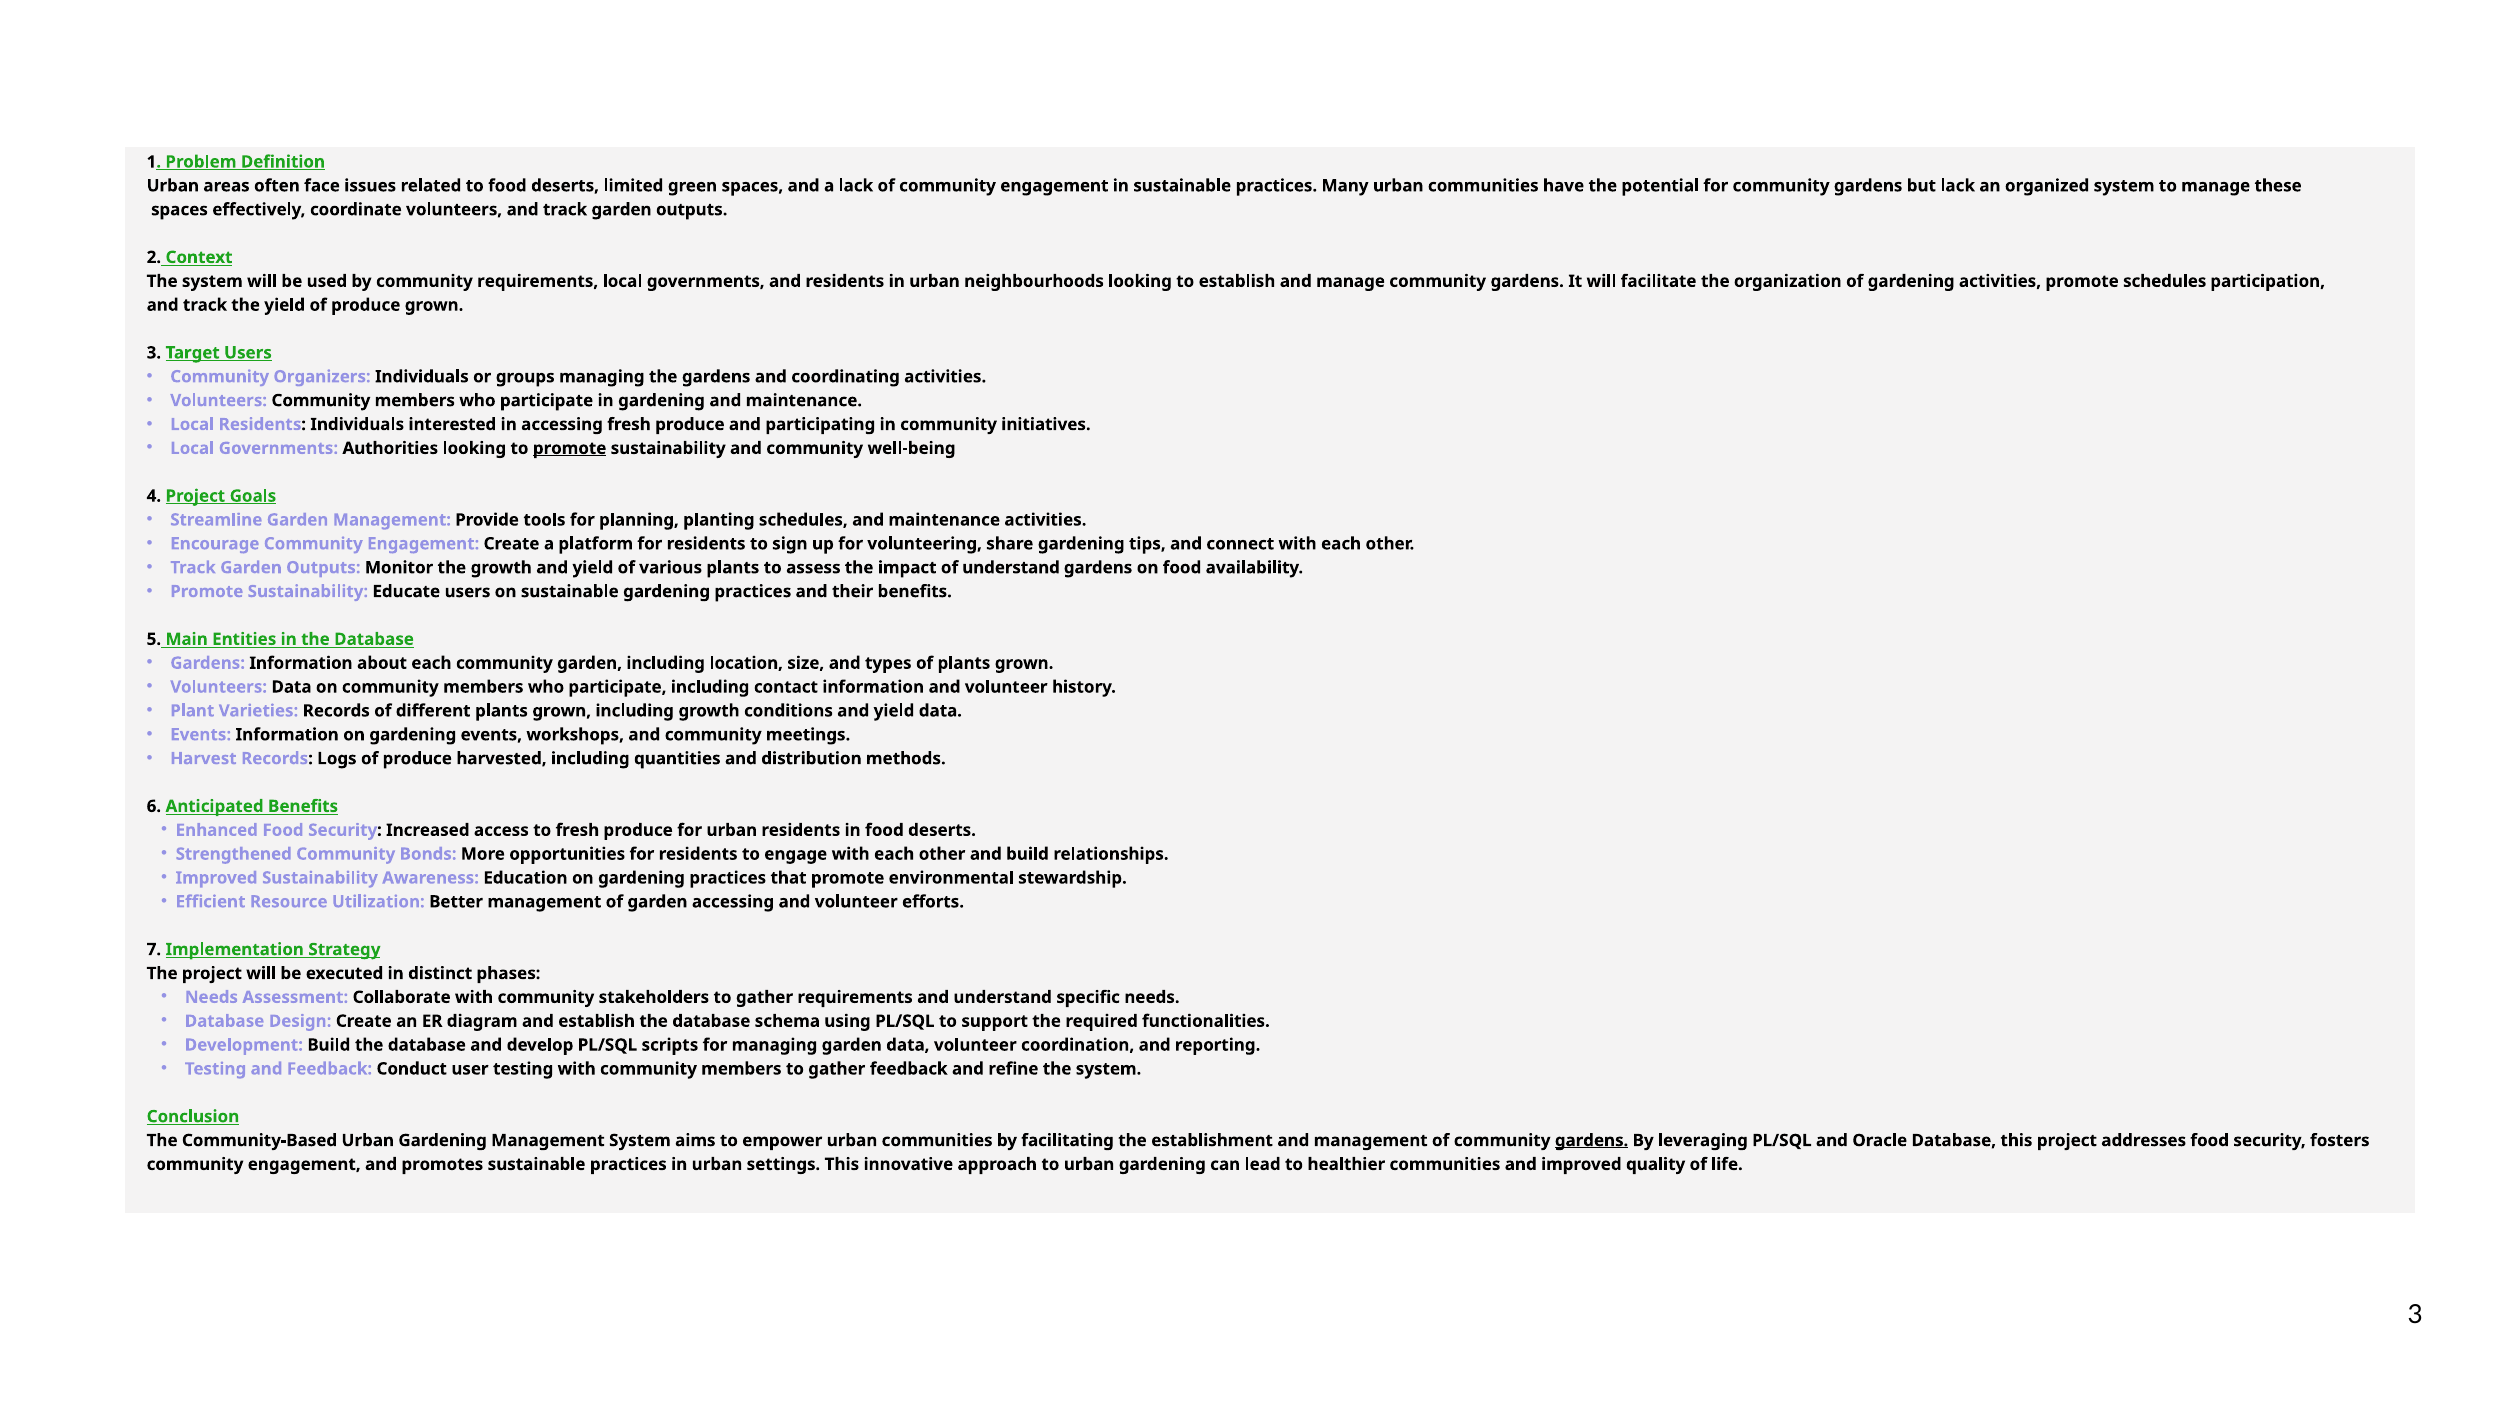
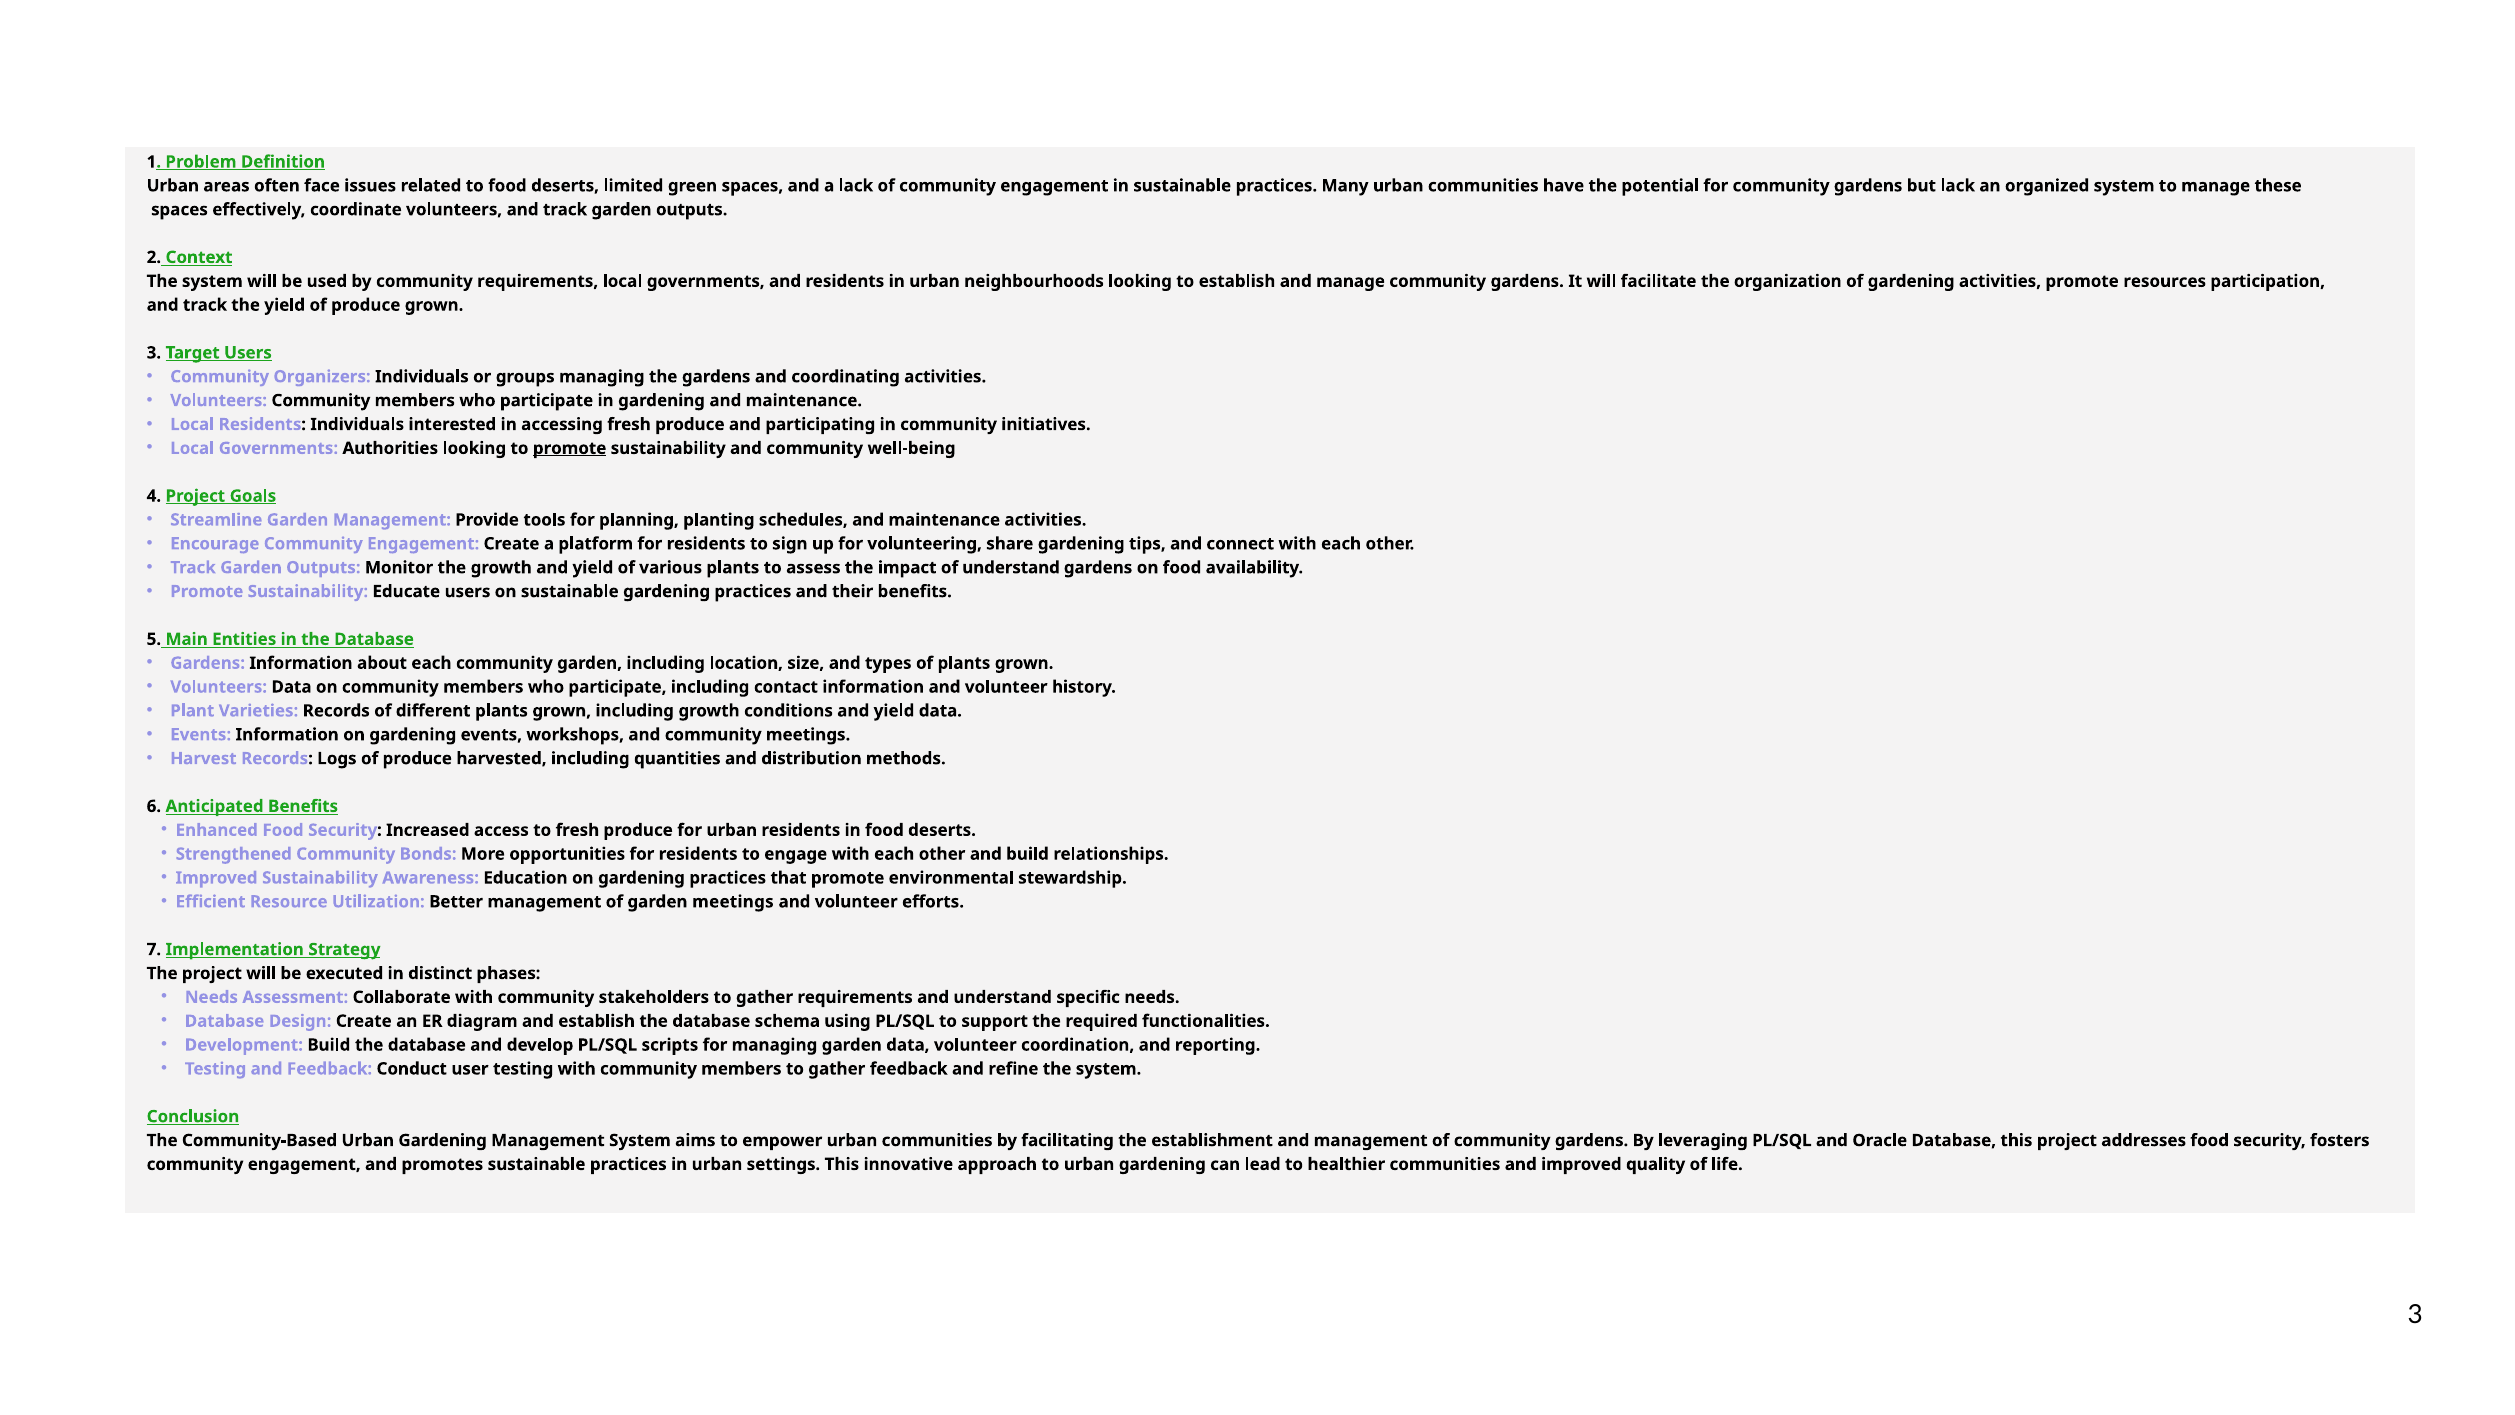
promote schedules: schedules -> resources
garden accessing: accessing -> meetings
gardens at (1592, 1140) underline: present -> none
